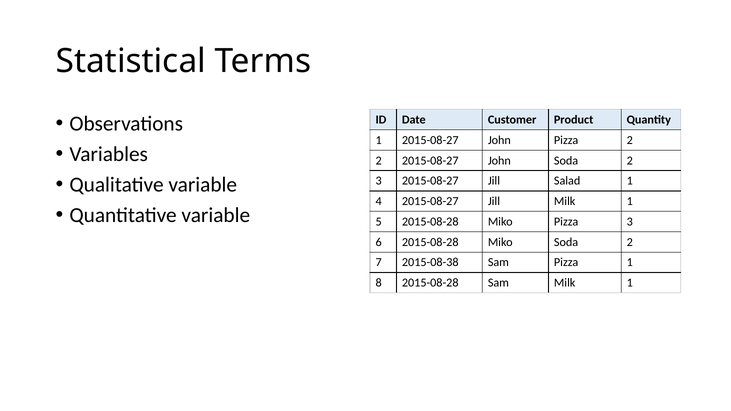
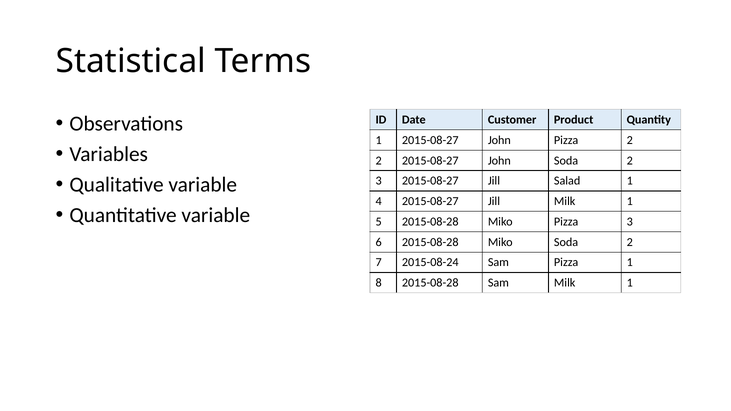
2015-08-38: 2015-08-38 -> 2015-08-24
